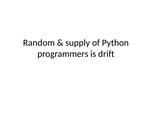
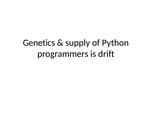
Random: Random -> Genetics
